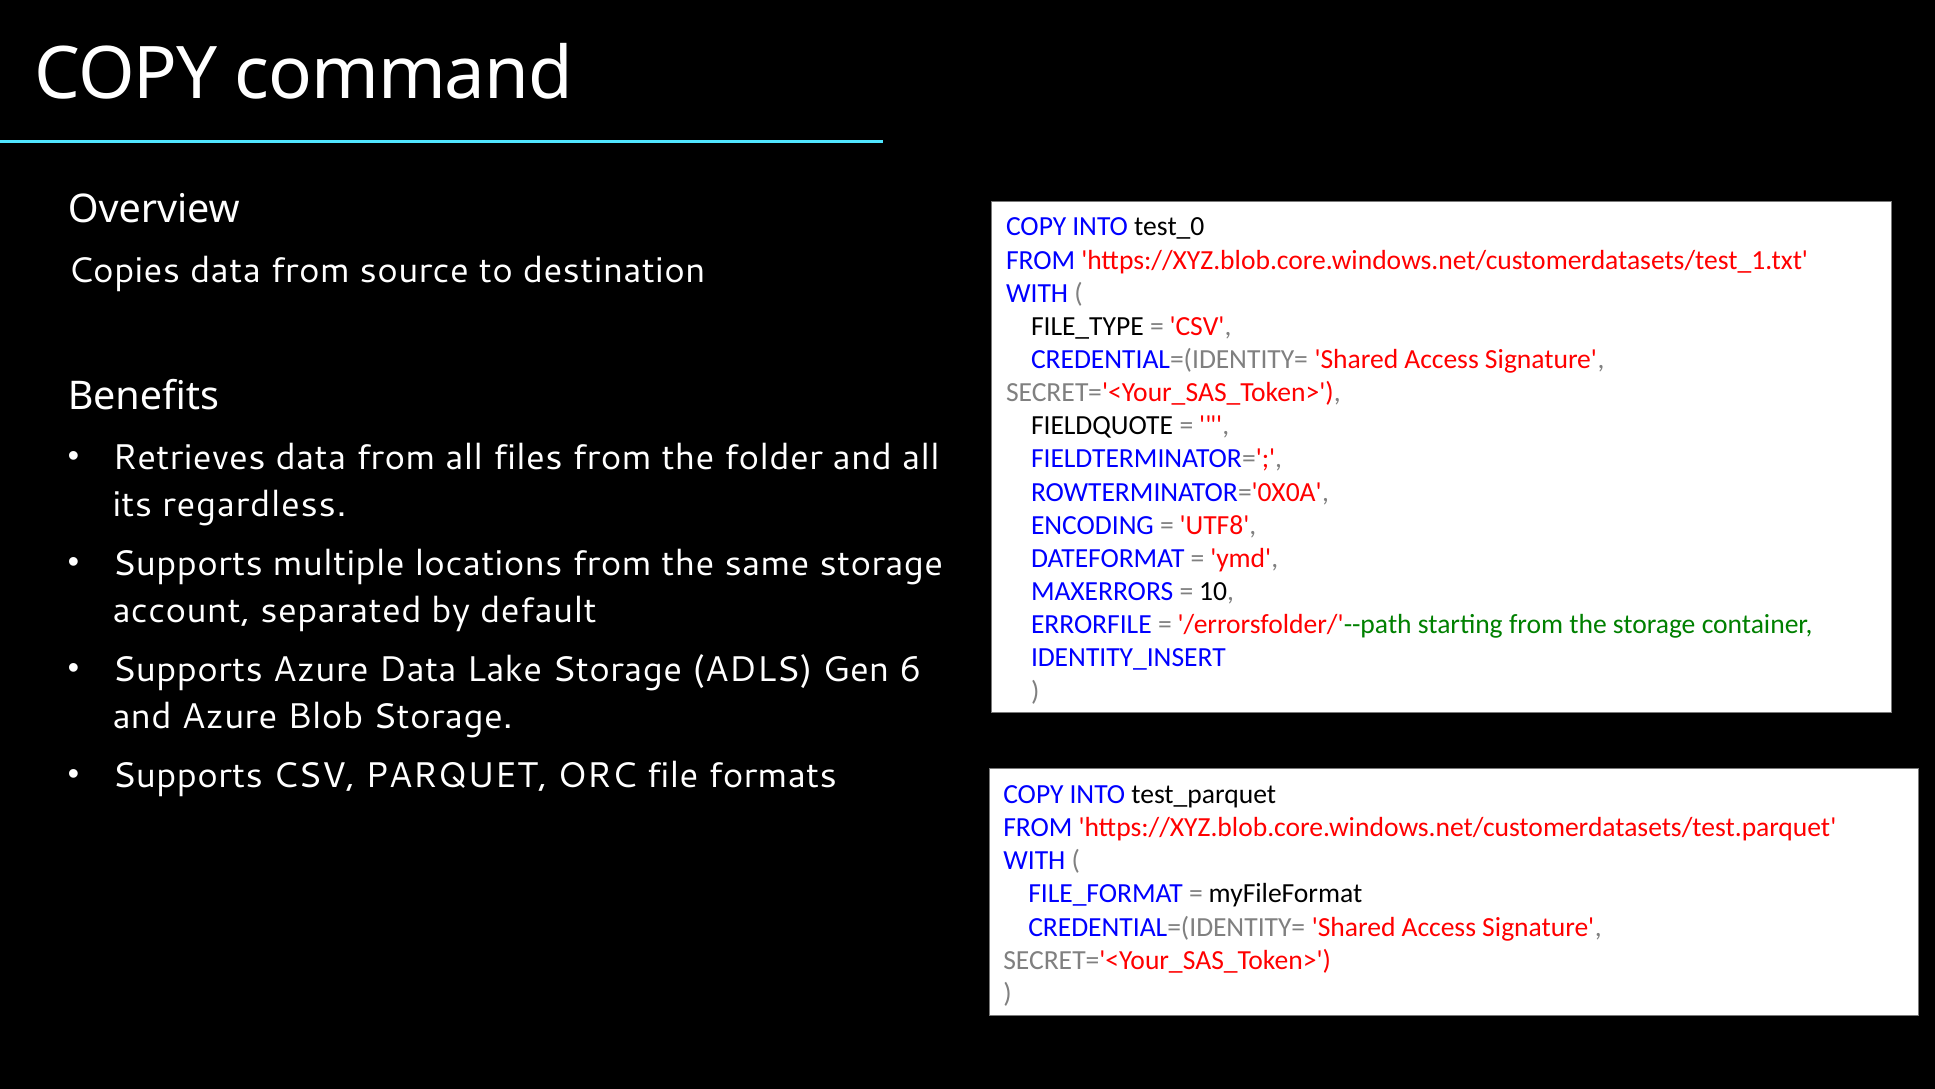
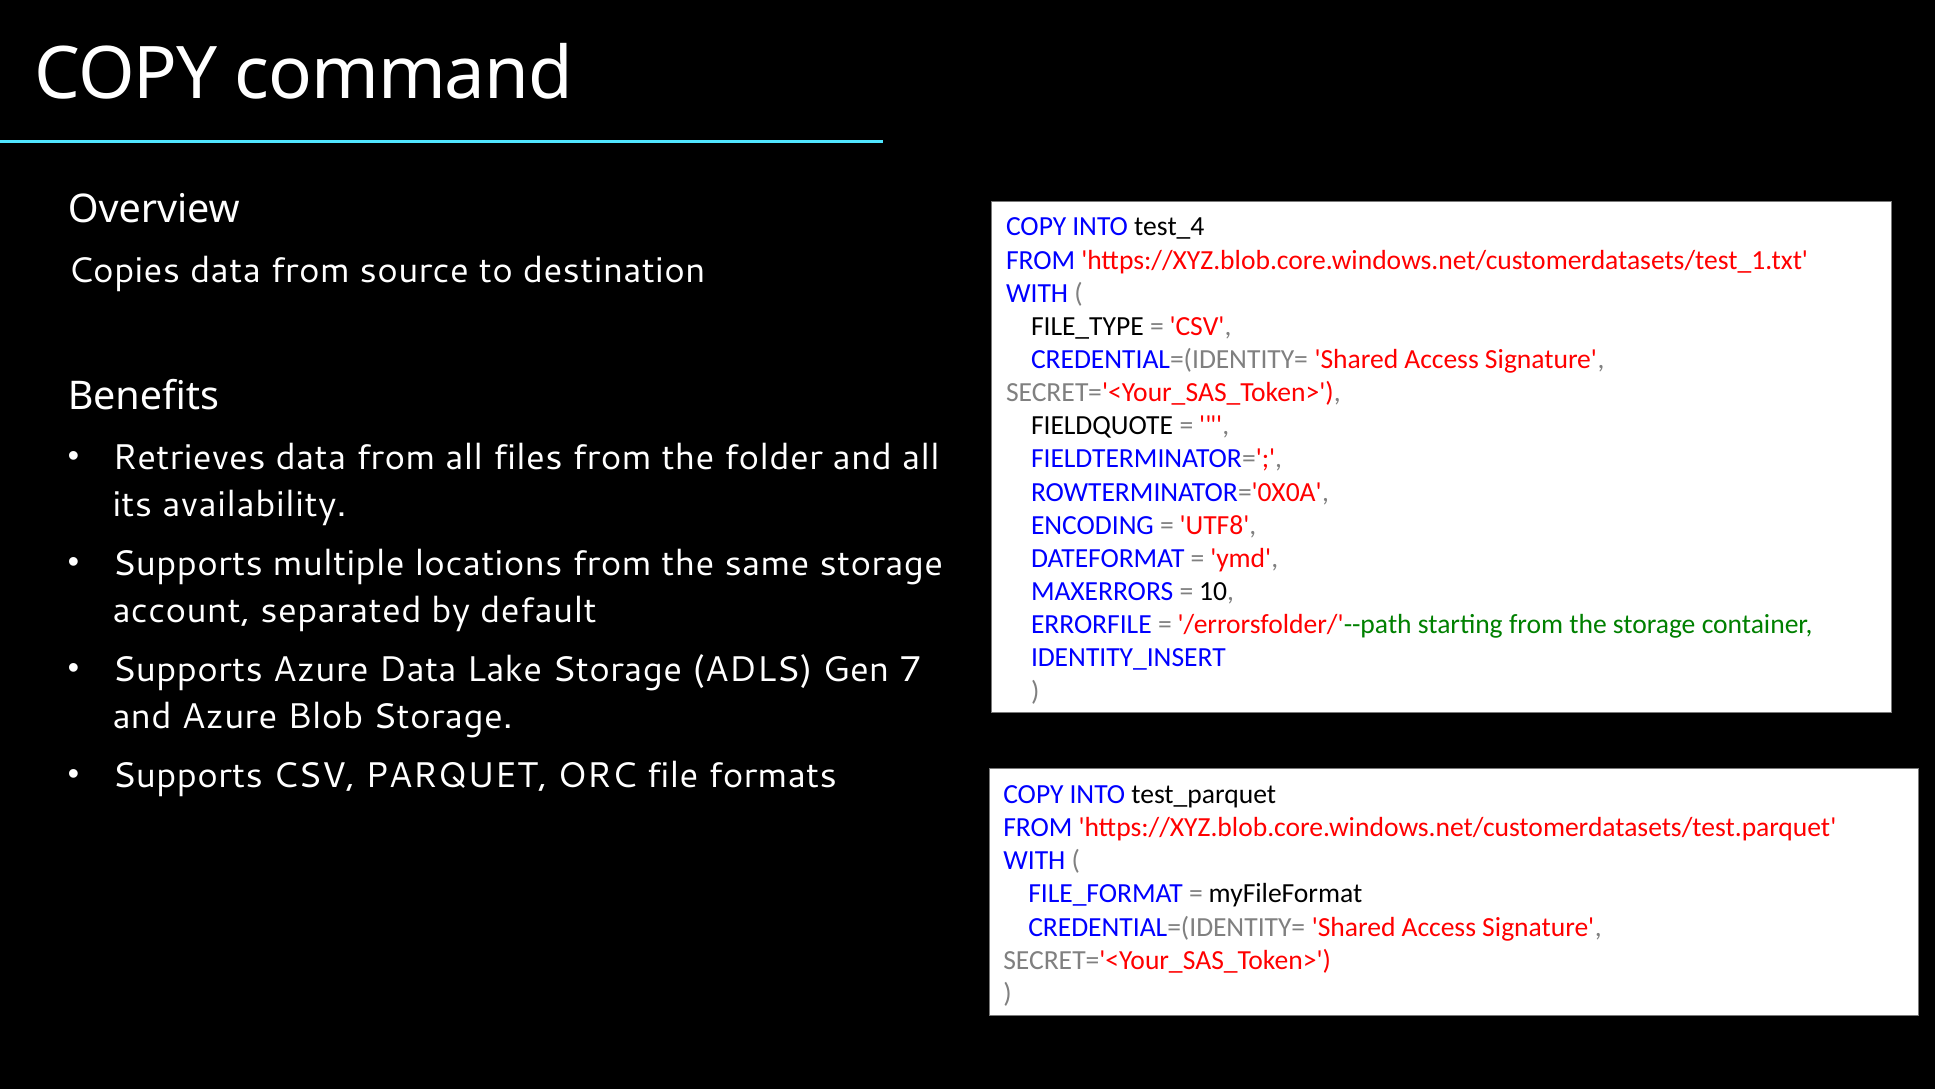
test_0: test_0 -> test_4
regardless: regardless -> availability
6: 6 -> 7
